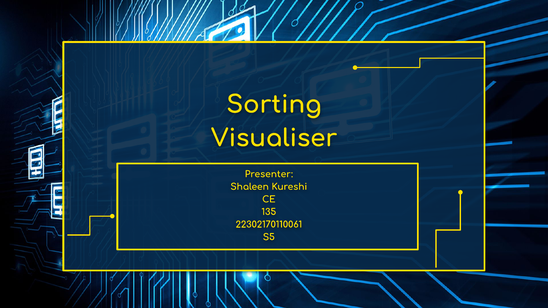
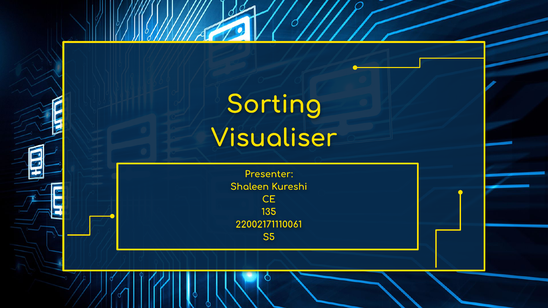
22302170110061: 22302170110061 -> 22002171110061
